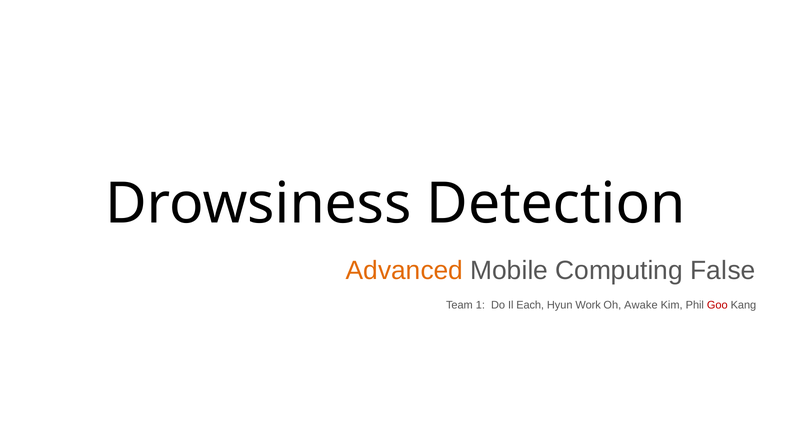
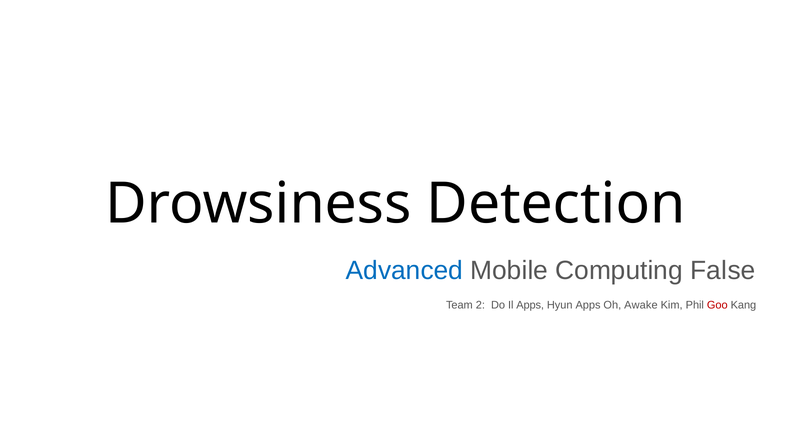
Advanced colour: orange -> blue
1: 1 -> 2
Il Each: Each -> Apps
Hyun Work: Work -> Apps
